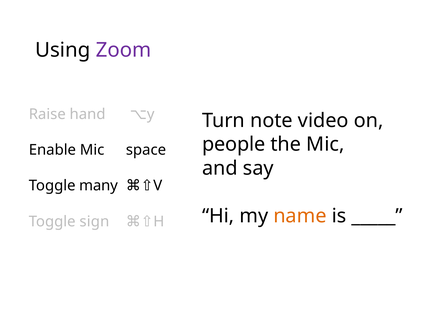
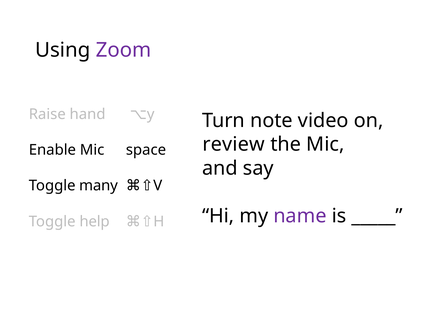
people: people -> review
name colour: orange -> purple
sign: sign -> help
